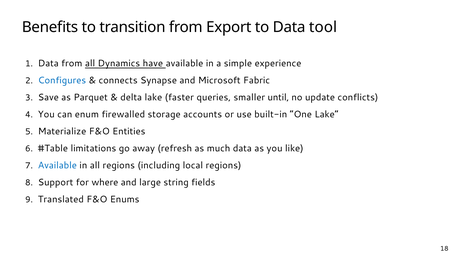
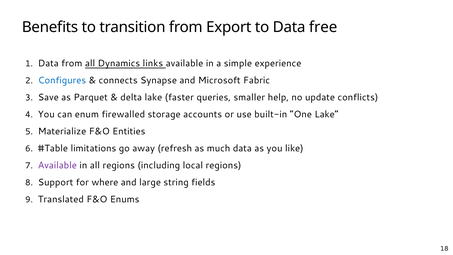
tool: tool -> free
have: have -> links
until: until -> help
Available at (57, 165) colour: blue -> purple
